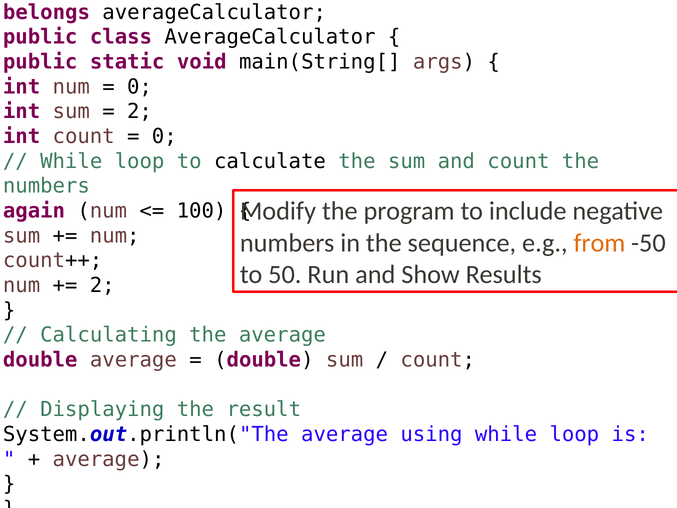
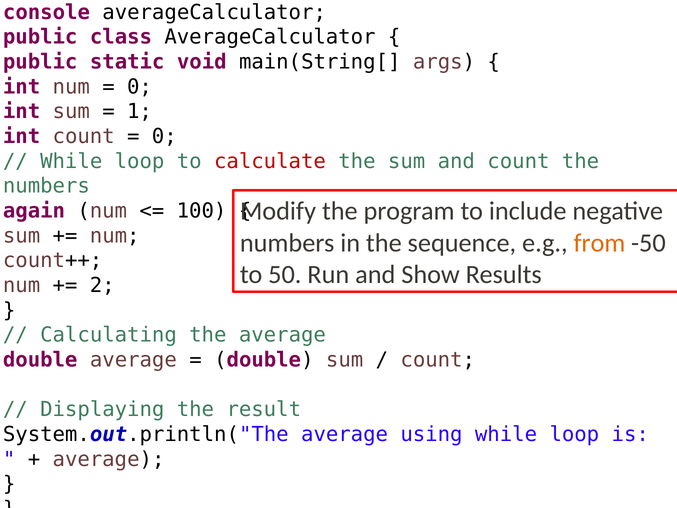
belongs: belongs -> console
2 at (139, 112): 2 -> 1
calculate colour: black -> red
